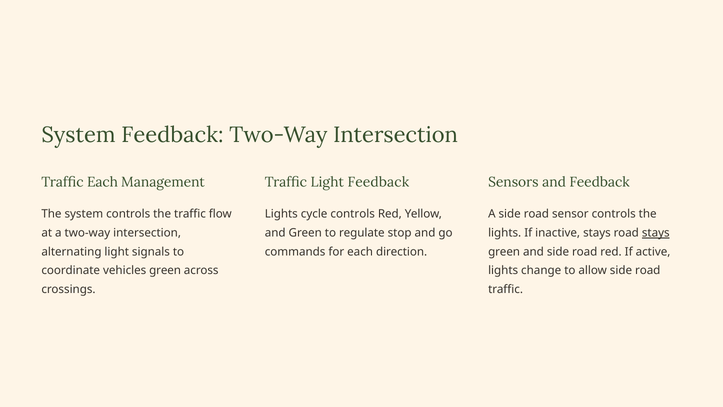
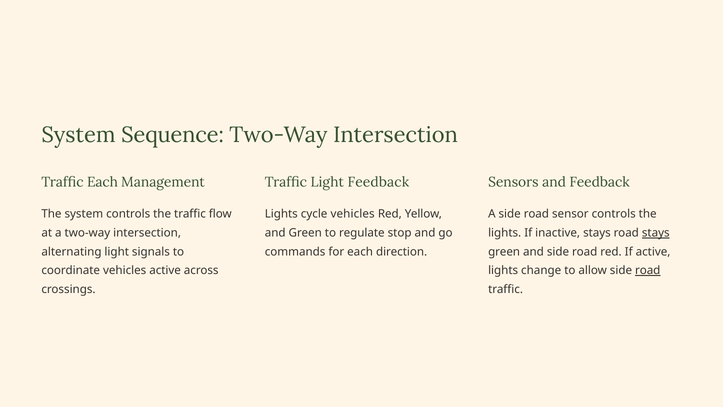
System Feedback: Feedback -> Sequence
cycle controls: controls -> vehicles
vehicles green: green -> active
road at (648, 270) underline: none -> present
